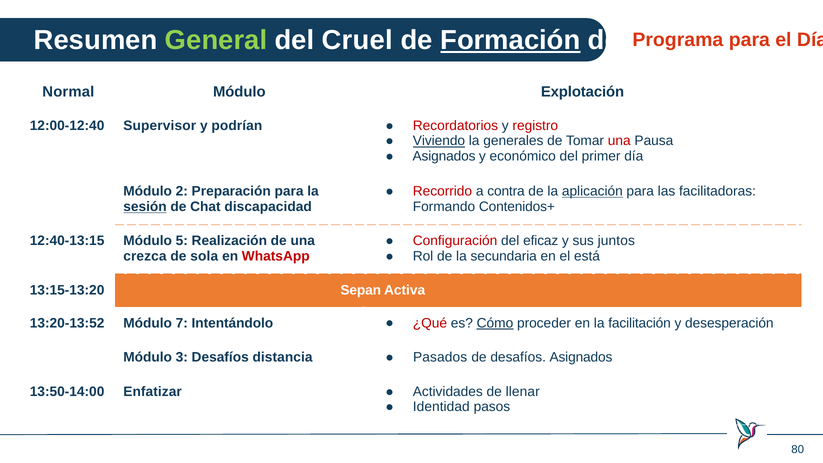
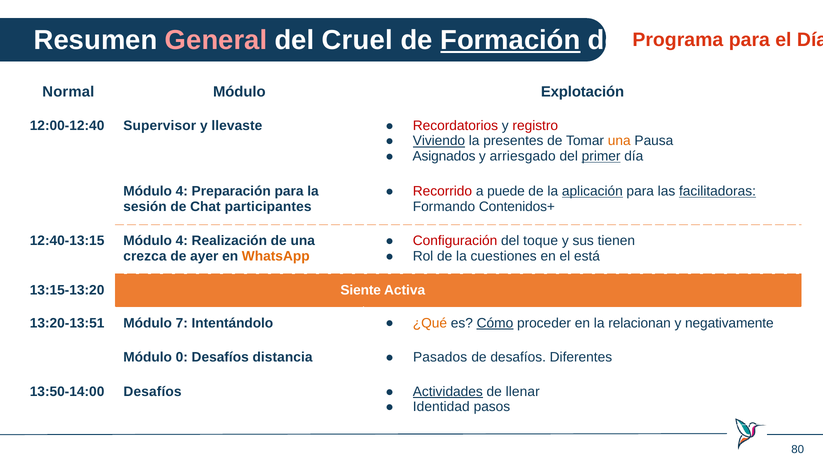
General colour: light green -> pink
podrían: podrían -> llevaste
generales: generales -> presentes
una at (619, 141) colour: red -> orange
económico: económico -> arriesgado
primer underline: none -> present
contra: contra -> puede
facilitadoras underline: none -> present
2 at (182, 191): 2 -> 4
sesión underline: present -> none
discapacidad: discapacidad -> participantes
12:40-13:15 Módulo 5: 5 -> 4
eficaz: eficaz -> toque
juntos: juntos -> tienen
secundaria: secundaria -> cuestiones
sola: sola -> ayer
WhatsApp colour: red -> orange
Sepan: Sepan -> Siente
13:20-13:52: 13:20-13:52 -> 13:20-13:51
¿Qué colour: red -> orange
facilitación: facilitación -> relacionan
desesperación: desesperación -> negativamente
3: 3 -> 0
desafíos Asignados: Asignados -> Diferentes
13:50-14:00 Enfatizar: Enfatizar -> Desafíos
Actividades underline: none -> present
